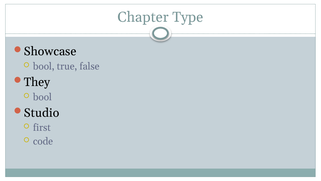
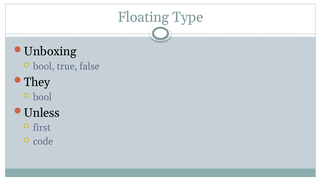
Chapter: Chapter -> Floating
Showcase: Showcase -> Unboxing
Studio: Studio -> Unless
